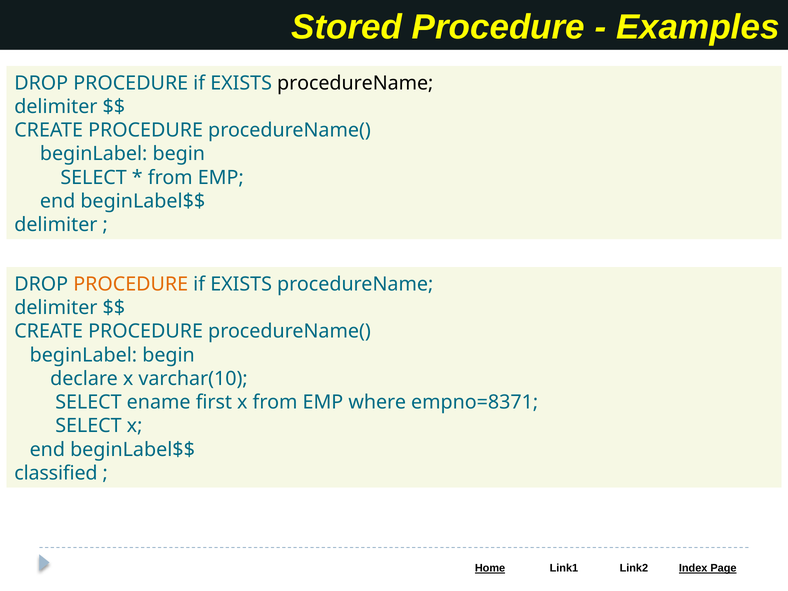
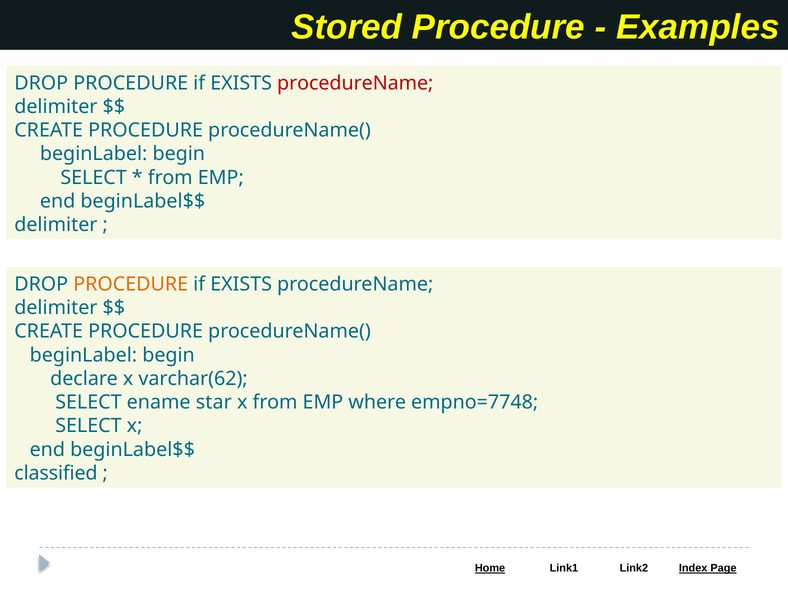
procedureName at (355, 83) colour: black -> red
varchar(10: varchar(10 -> varchar(62
first: first -> star
empno=8371: empno=8371 -> empno=7748
